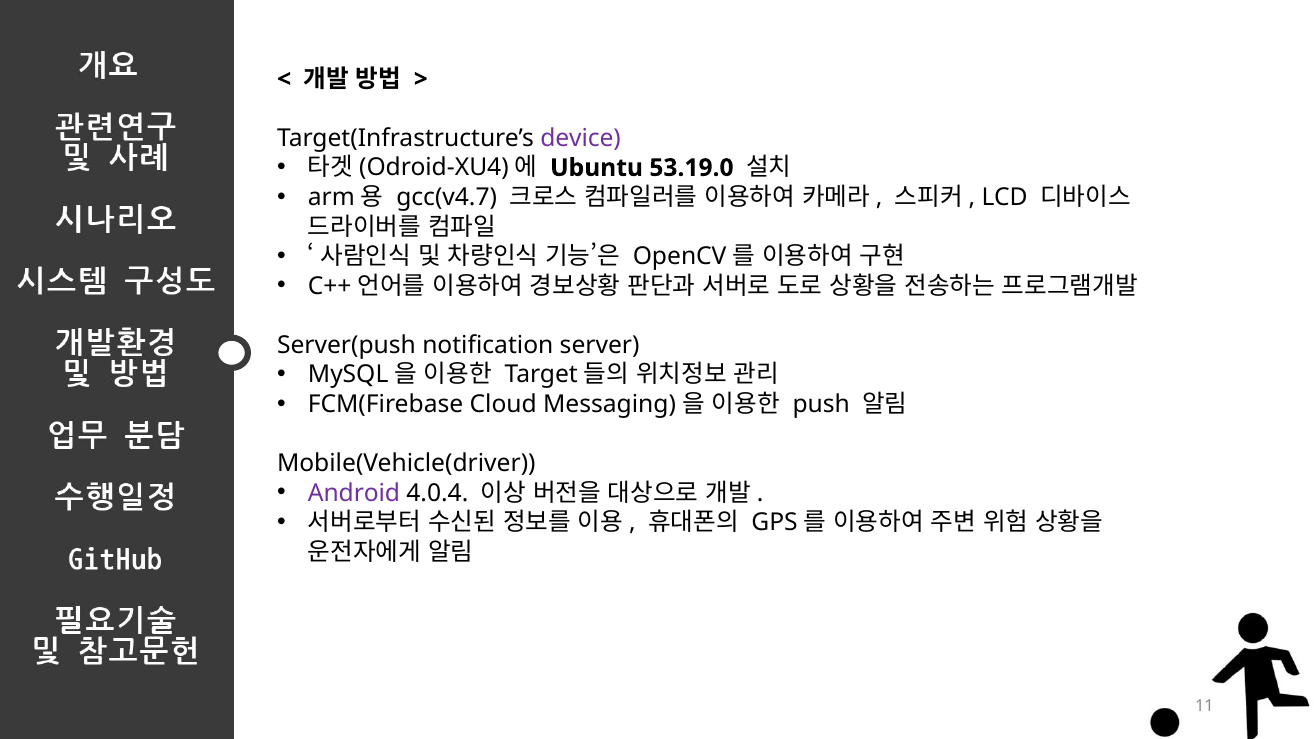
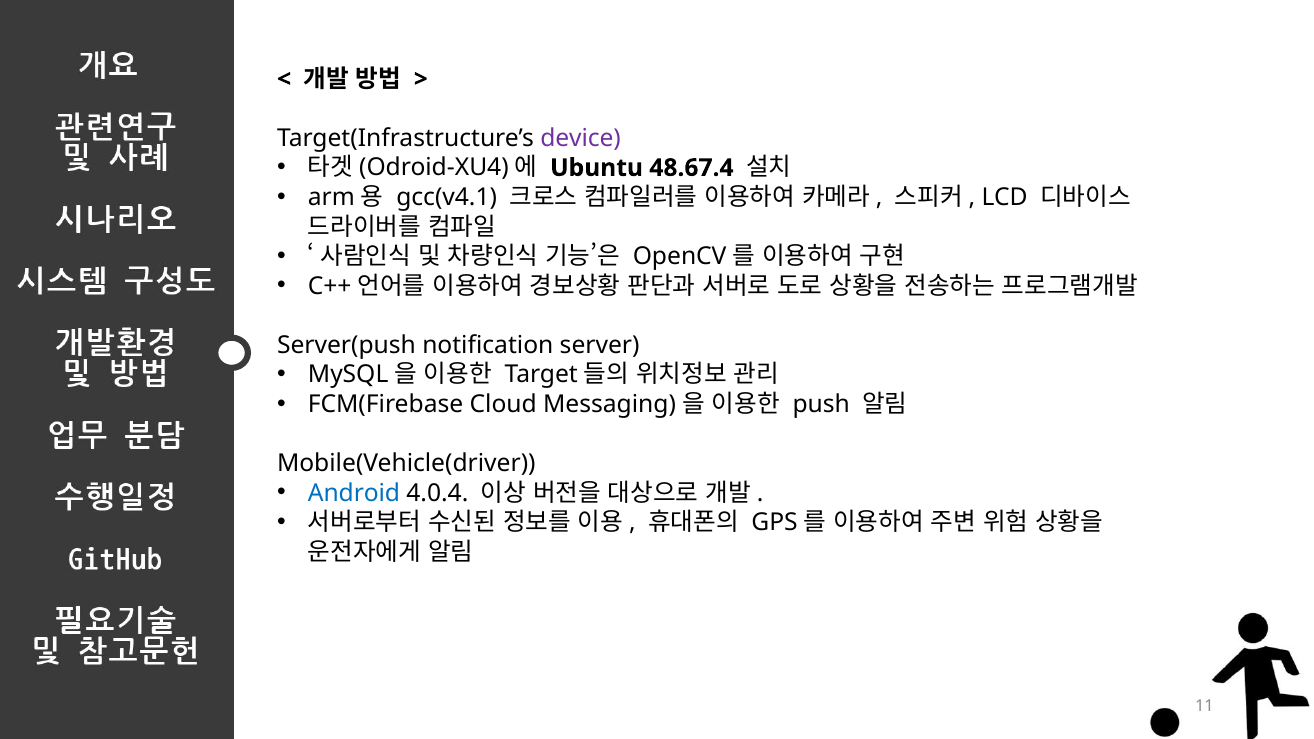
53.19.0: 53.19.0 -> 48.67.4
gcc(v4.7: gcc(v4.7 -> gcc(v4.1
Android colour: purple -> blue
